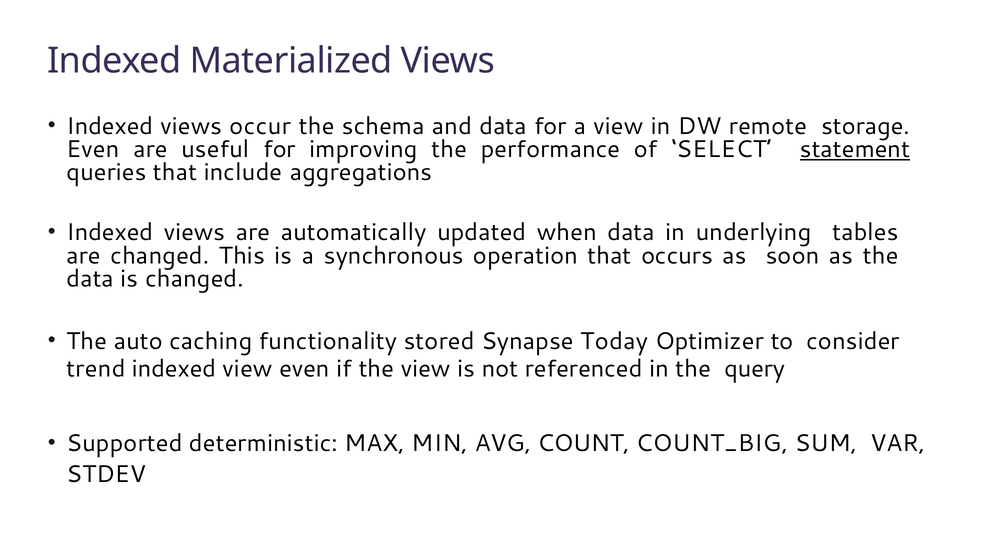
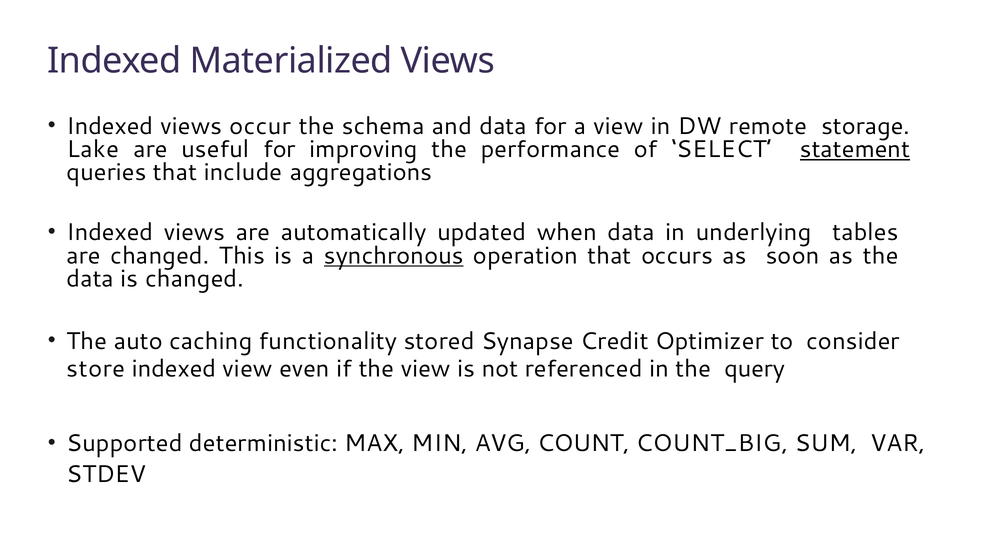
Even at (93, 149): Even -> Lake
synchronous underline: none -> present
Today: Today -> Credit
trend: trend -> store
